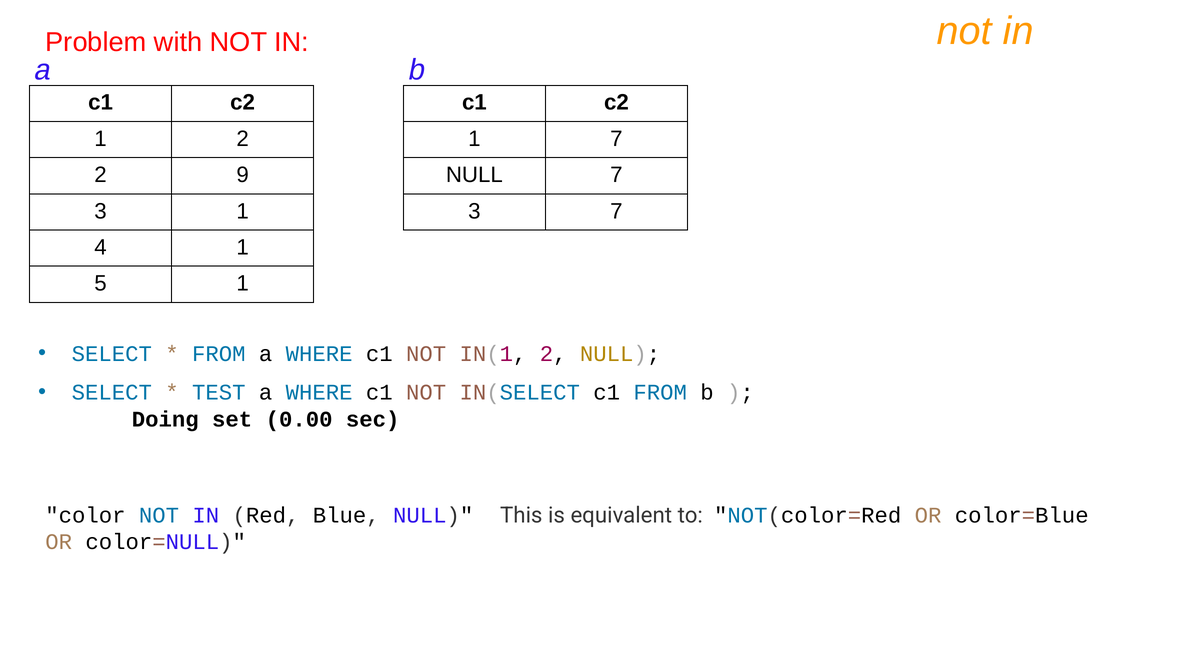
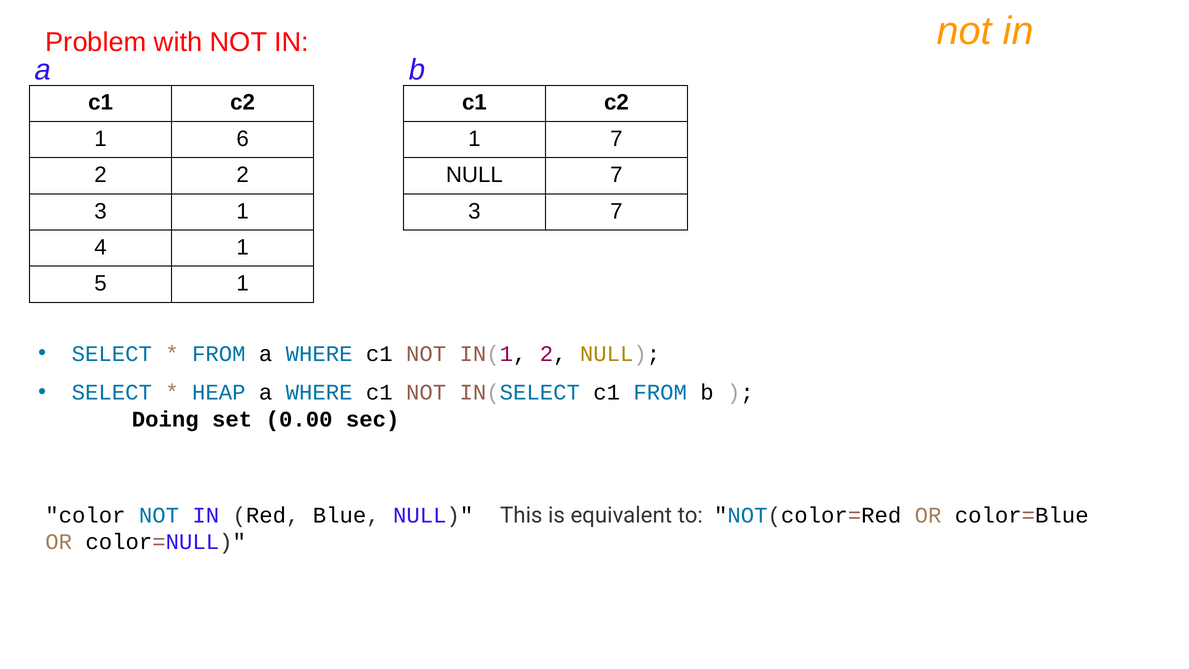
1 2: 2 -> 6
2 9: 9 -> 2
TEST: TEST -> HEAP
